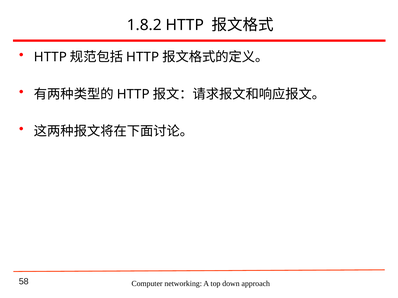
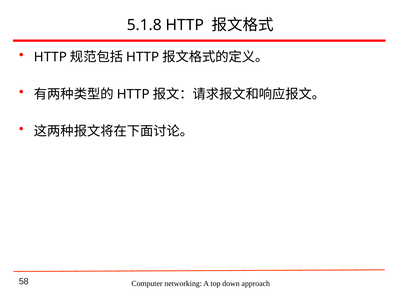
1.8.2: 1.8.2 -> 5.1.8
